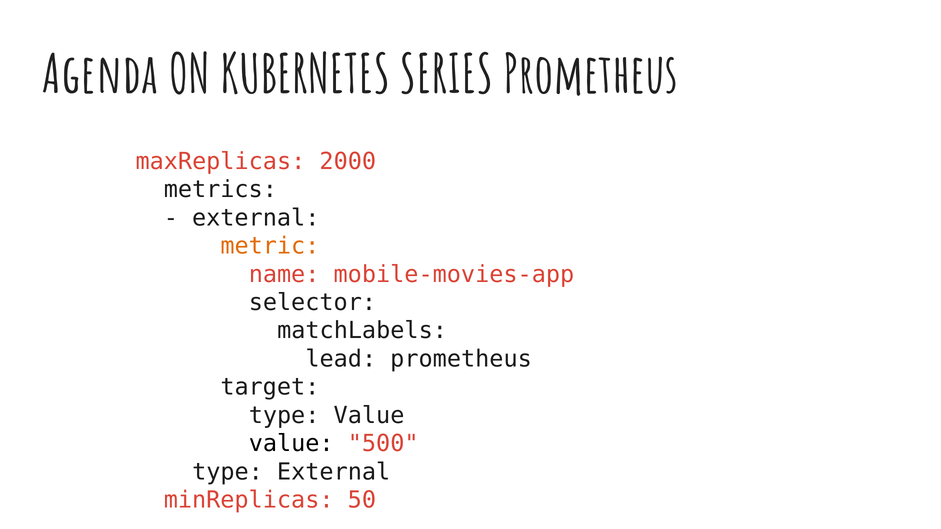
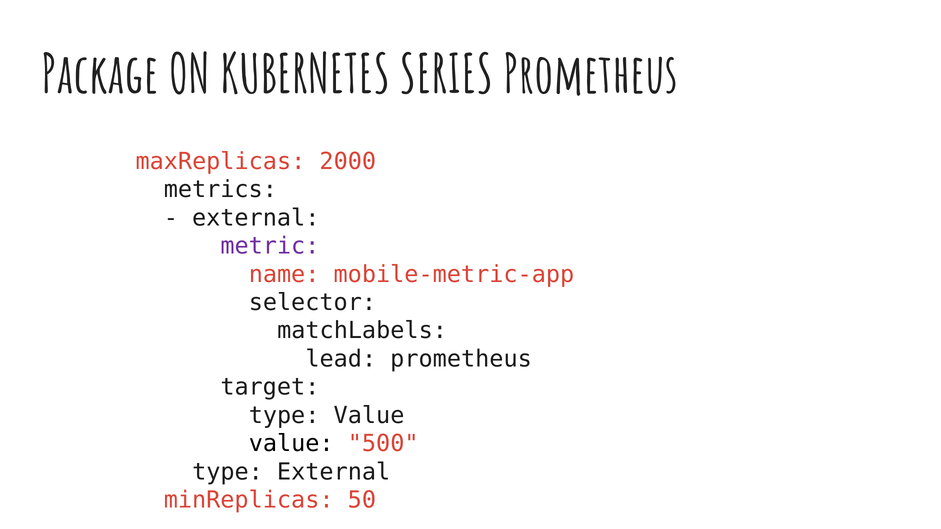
Agenda: Agenda -> Package
metric colour: orange -> purple
mobile-movies-app: mobile-movies-app -> mobile-metric-app
